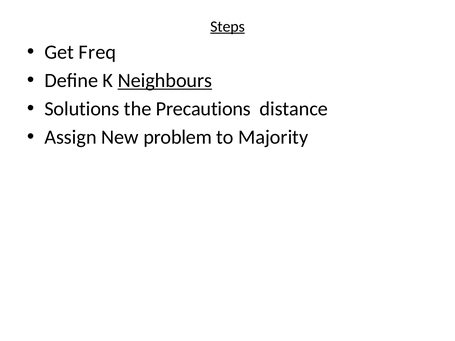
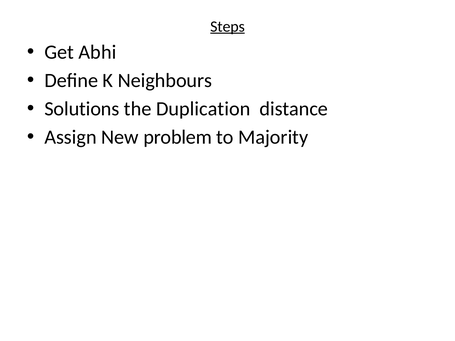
Freq: Freq -> Abhi
Neighbours underline: present -> none
Precautions: Precautions -> Duplication
